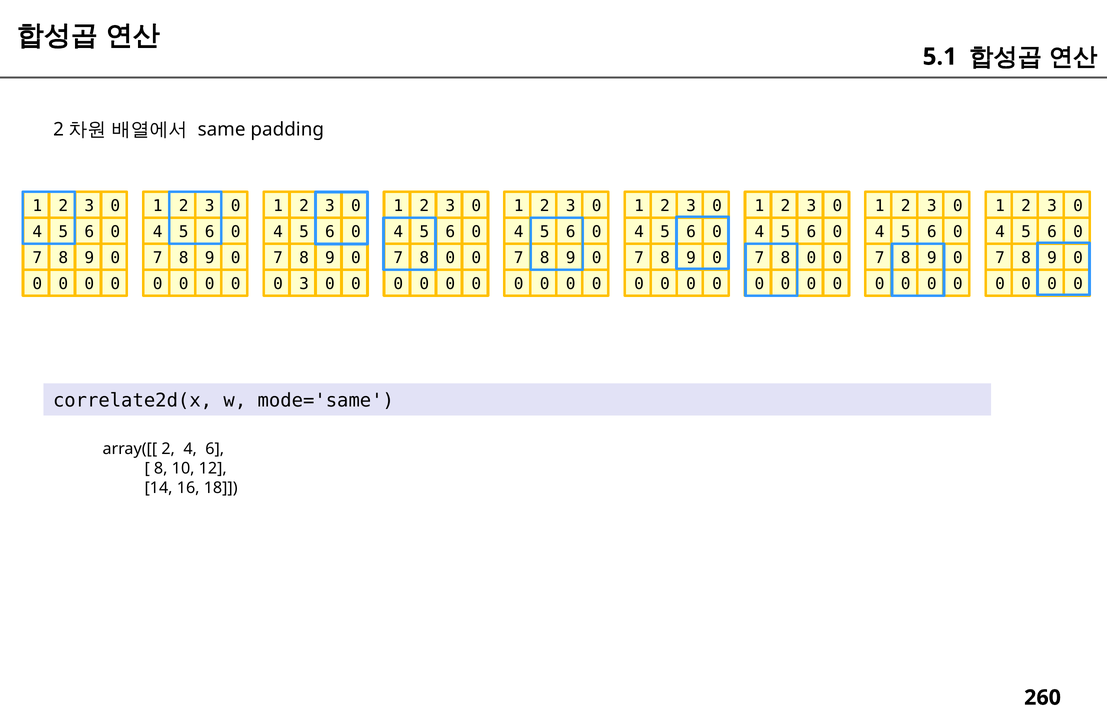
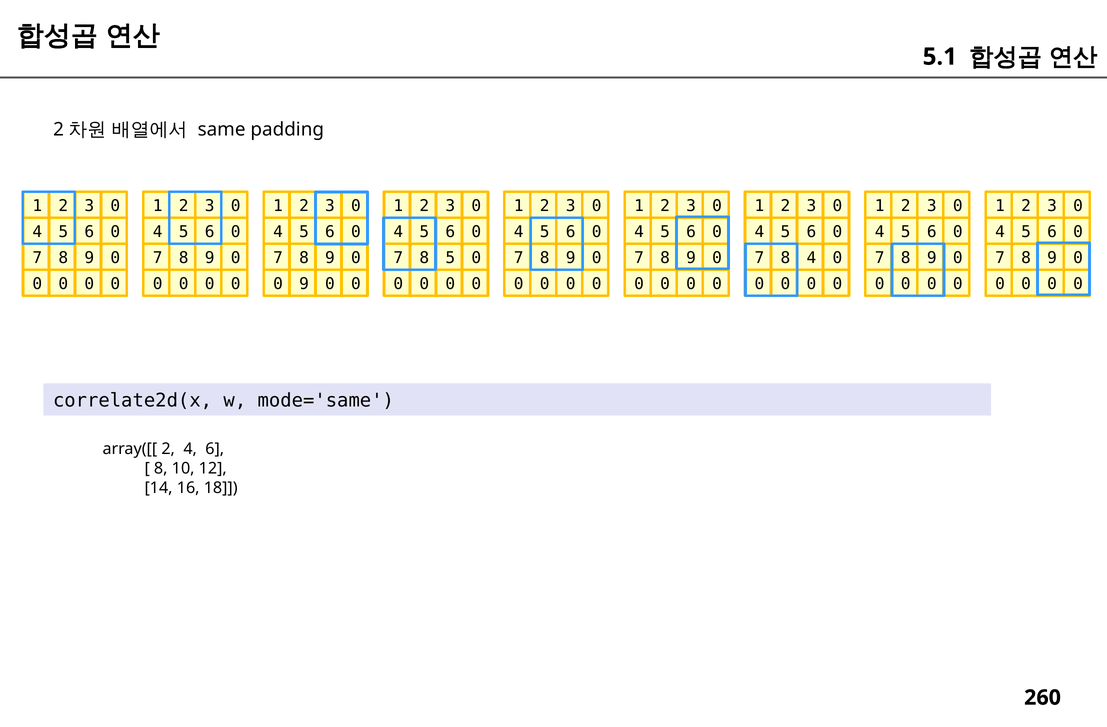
0 at (450, 258): 0 -> 5
0 at (811, 258): 0 -> 4
0 3: 3 -> 9
